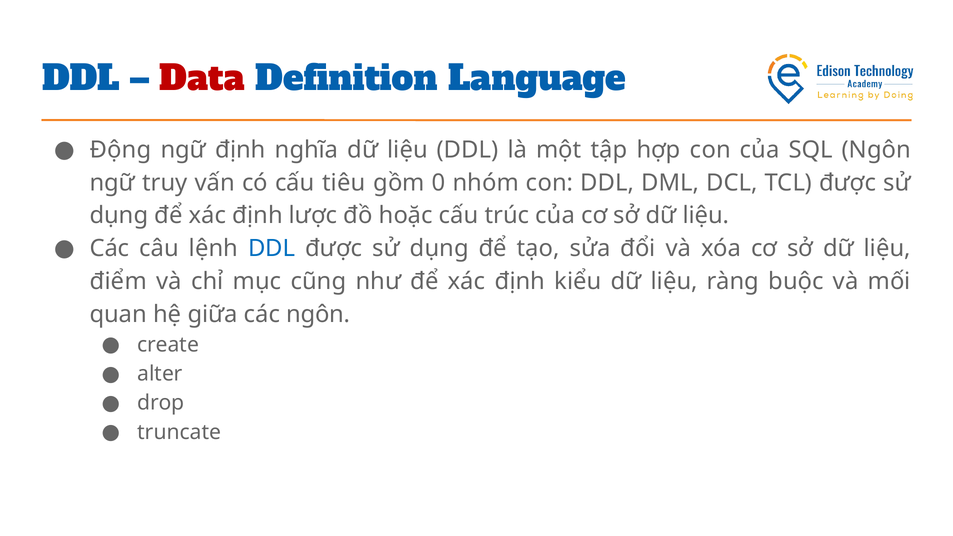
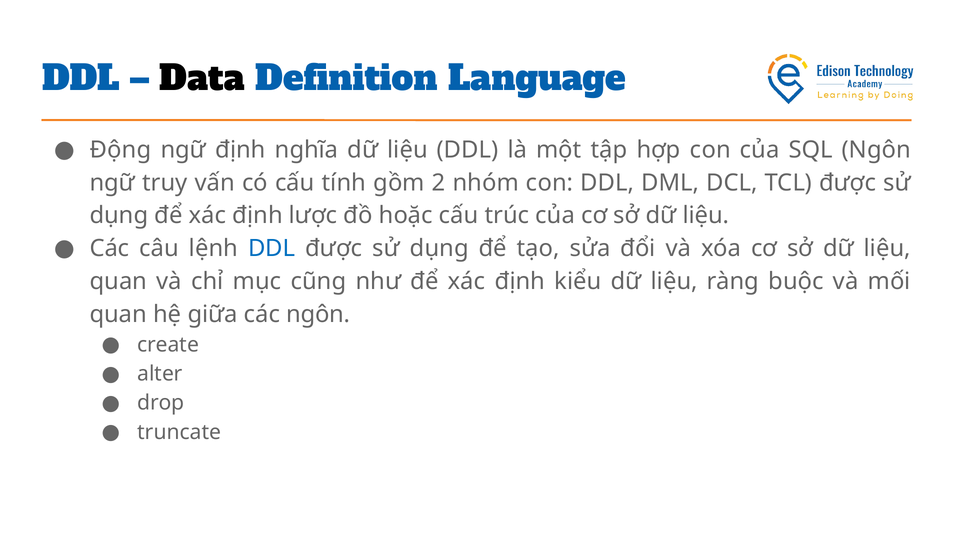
Data colour: red -> black
tiêu: tiêu -> tính
0: 0 -> 2
điểm at (118, 281): điểm -> quan
